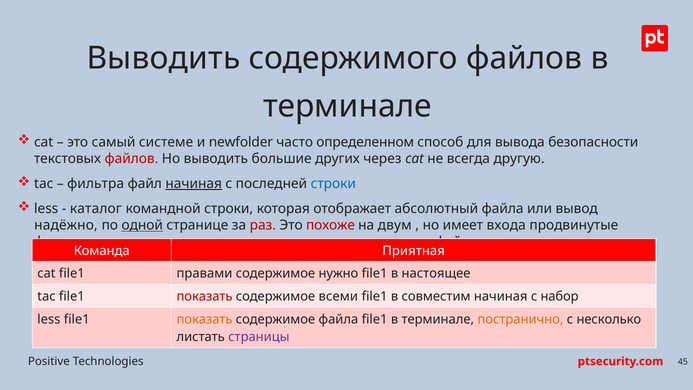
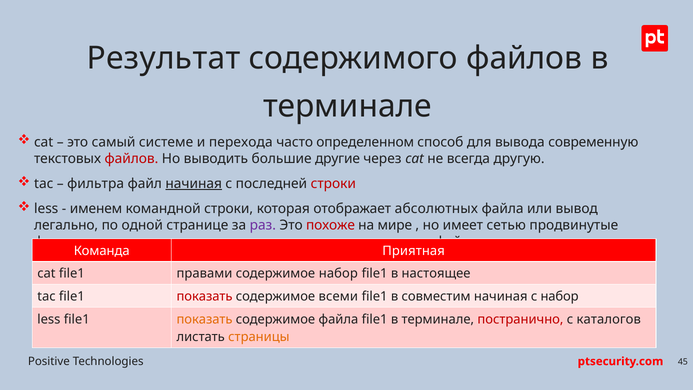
Выводить at (163, 58): Выводить -> Результат
newfolder: newfolder -> перехода
безопасности: безопасности -> современную
других: других -> другие
строки at (333, 184) colour: blue -> red
каталог: каталог -> именем
абсолютный: абсолютный -> абсолютных
надёжно: надёжно -> легально
одной underline: present -> none
раз colour: red -> purple
двум: двум -> мире
входа: входа -> сетью
содержимое нужно: нужно -> набор
постранично colour: orange -> red
несколько: несколько -> каталогов
страницы colour: purple -> orange
